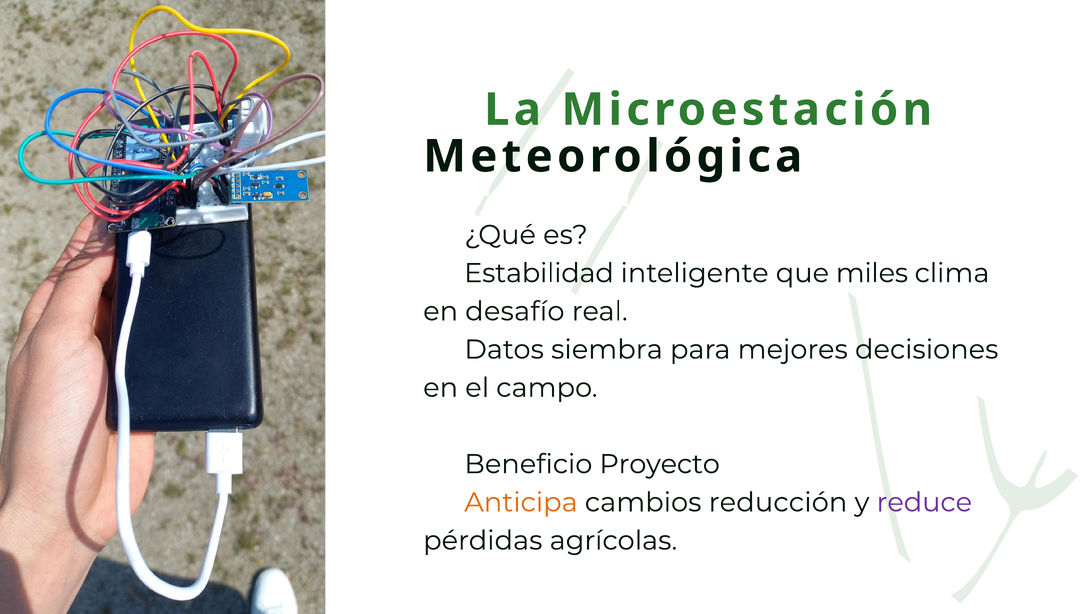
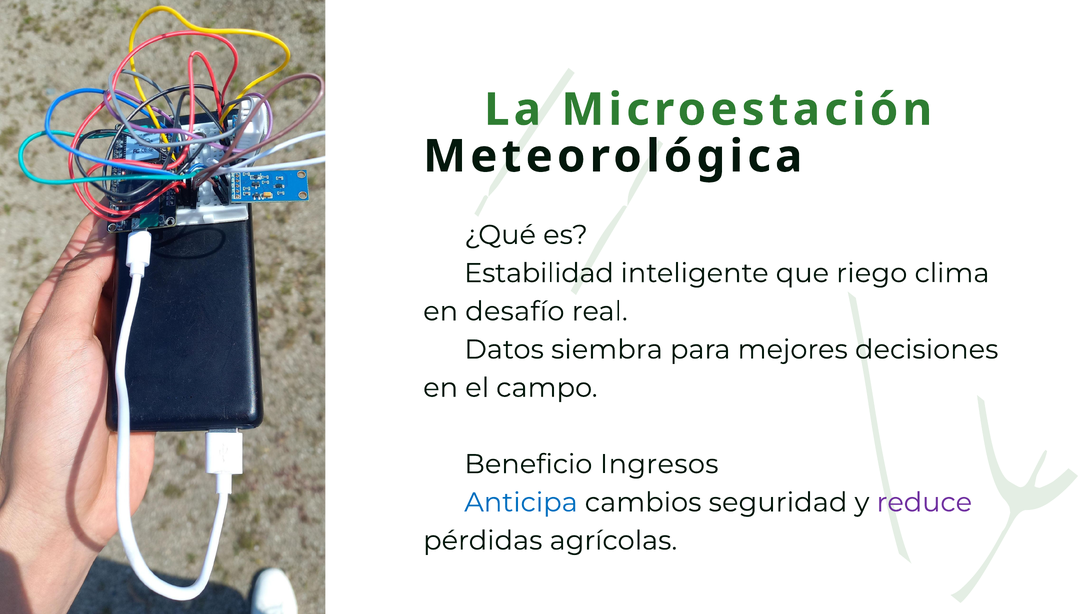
miles: miles -> riego
Proyecto: Proyecto -> Ingresos
Anticipa colour: orange -> blue
reducción: reducción -> seguridad
